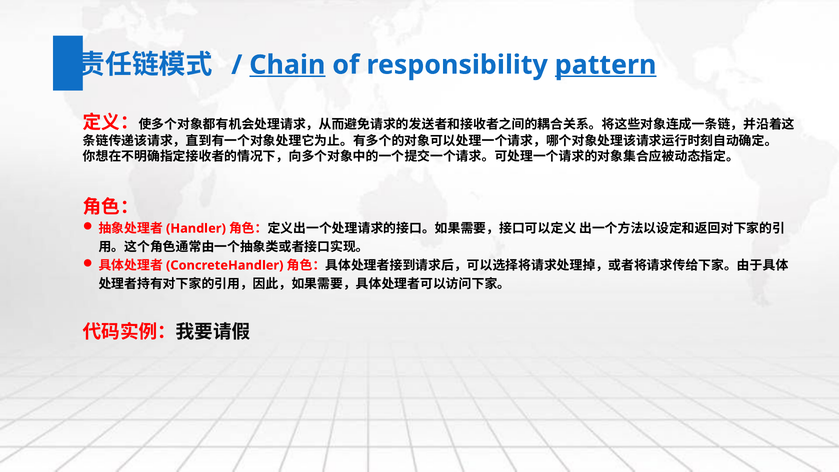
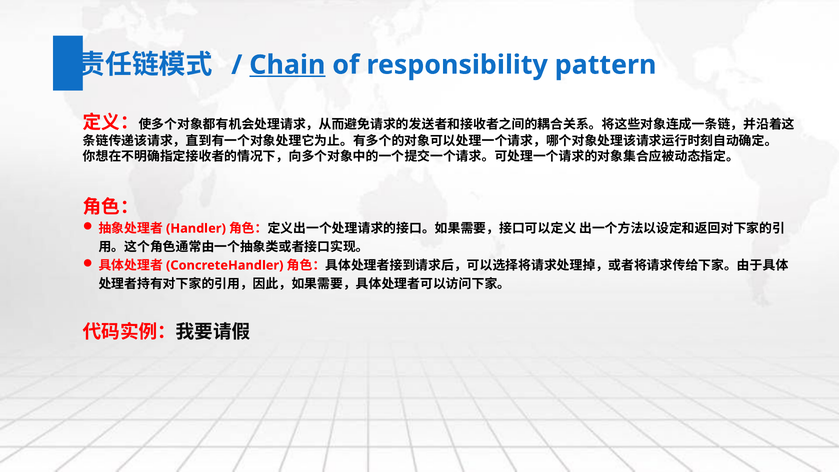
pattern underline: present -> none
